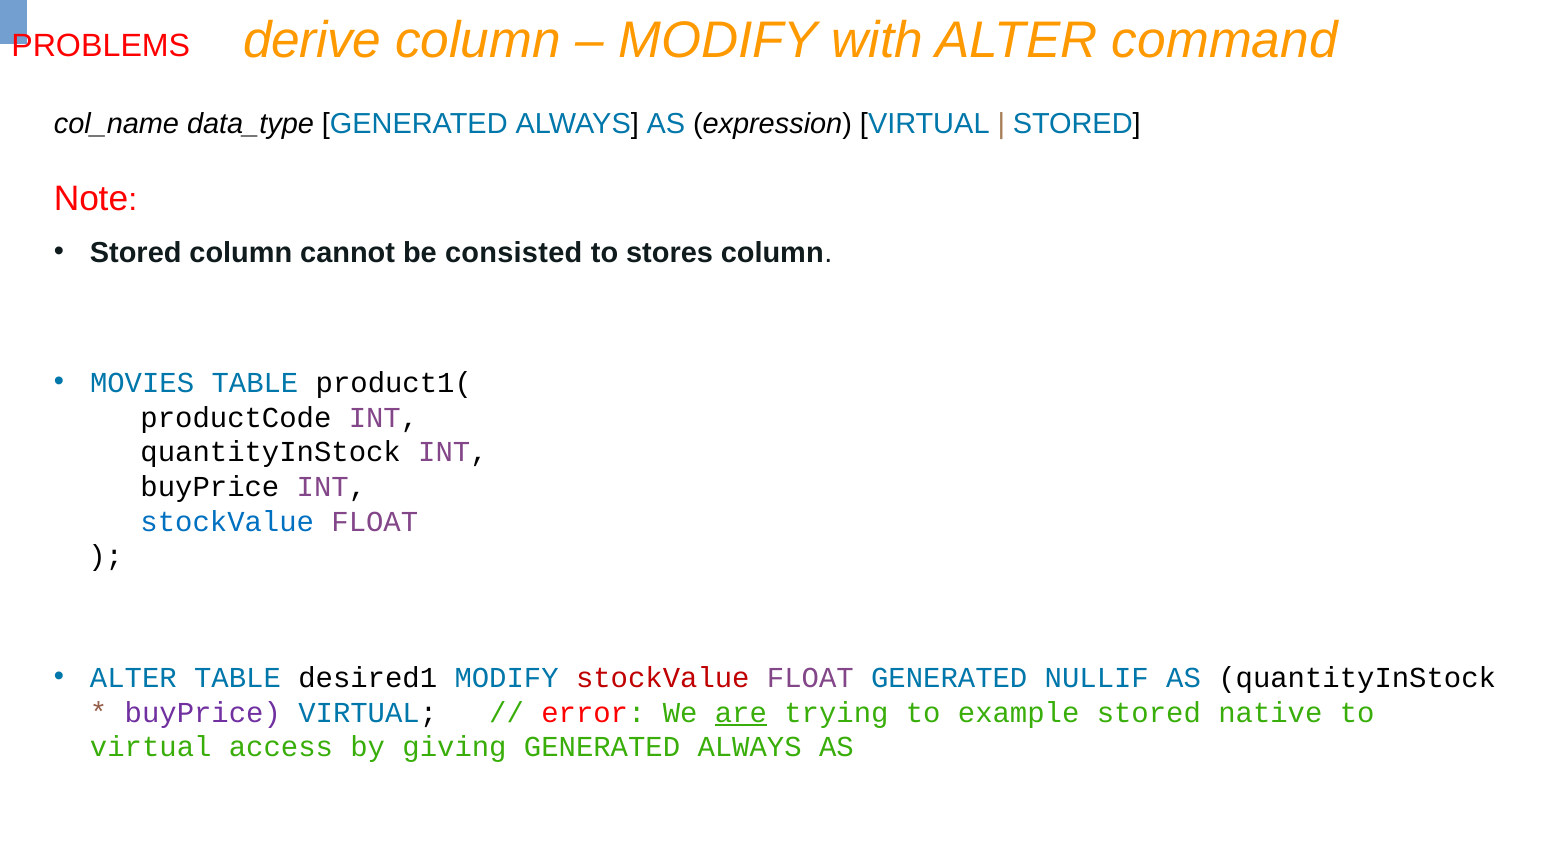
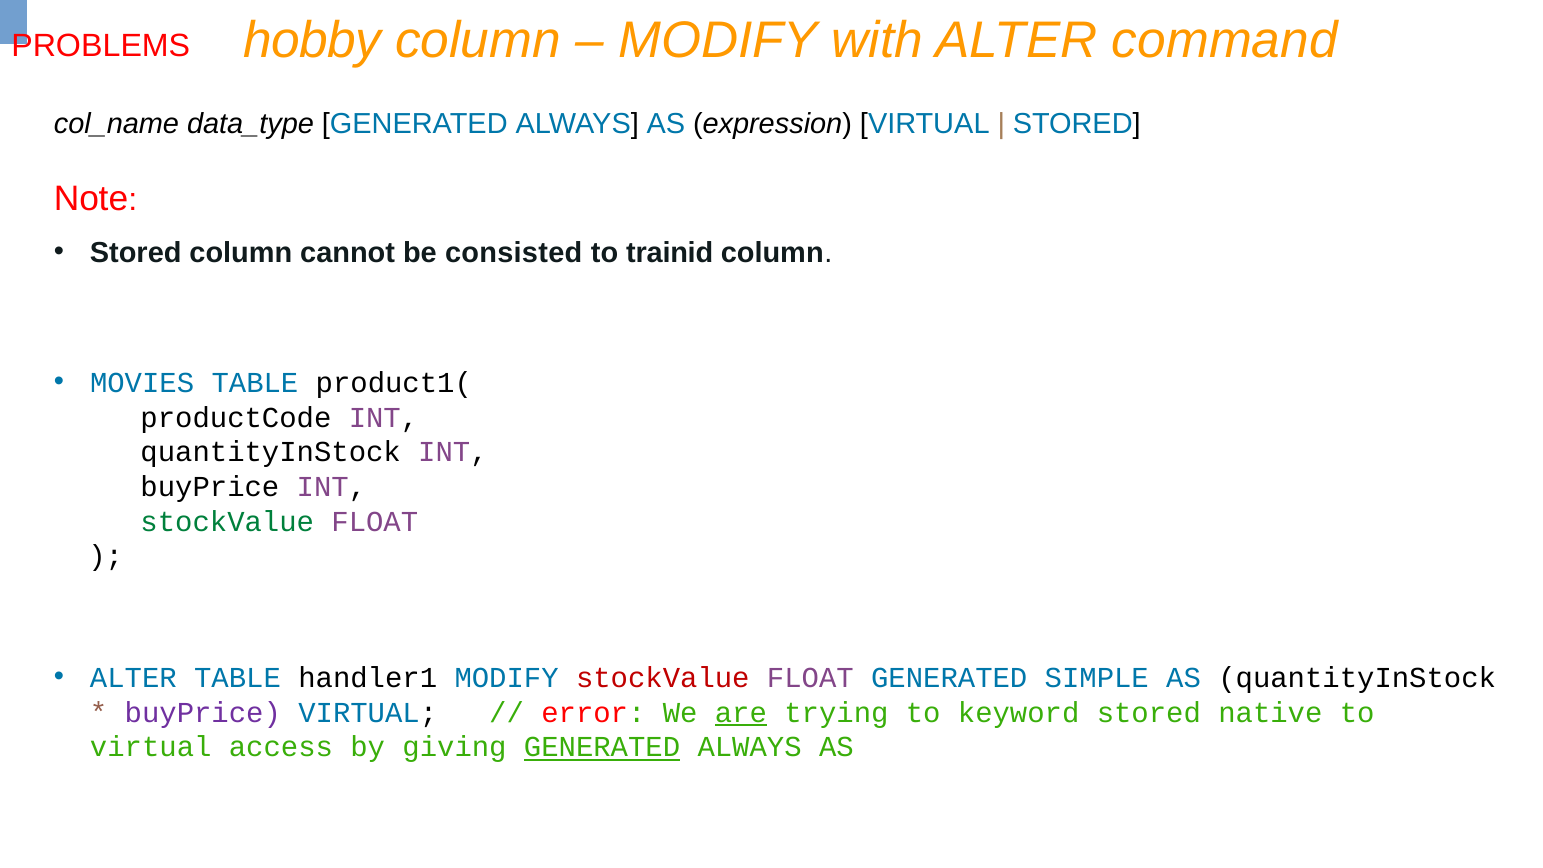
derive: derive -> hobby
stores: stores -> trainid
stockValue at (227, 522) colour: blue -> green
desired1: desired1 -> handler1
NULLIF: NULLIF -> SIMPLE
example: example -> keyword
GENERATED at (602, 747) underline: none -> present
